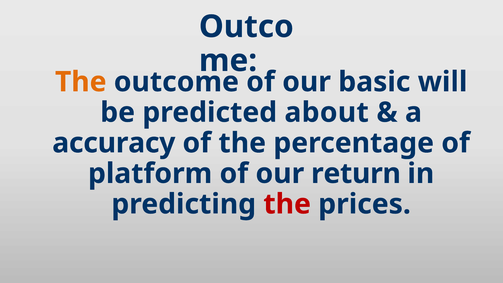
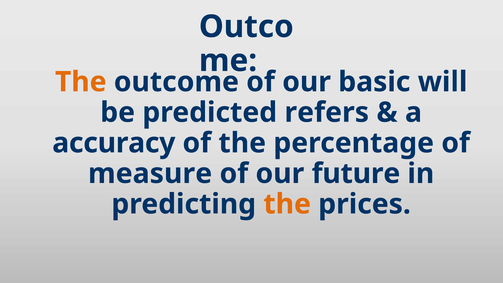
about: about -> refers
platform: platform -> measure
return: return -> future
the at (287, 204) colour: red -> orange
